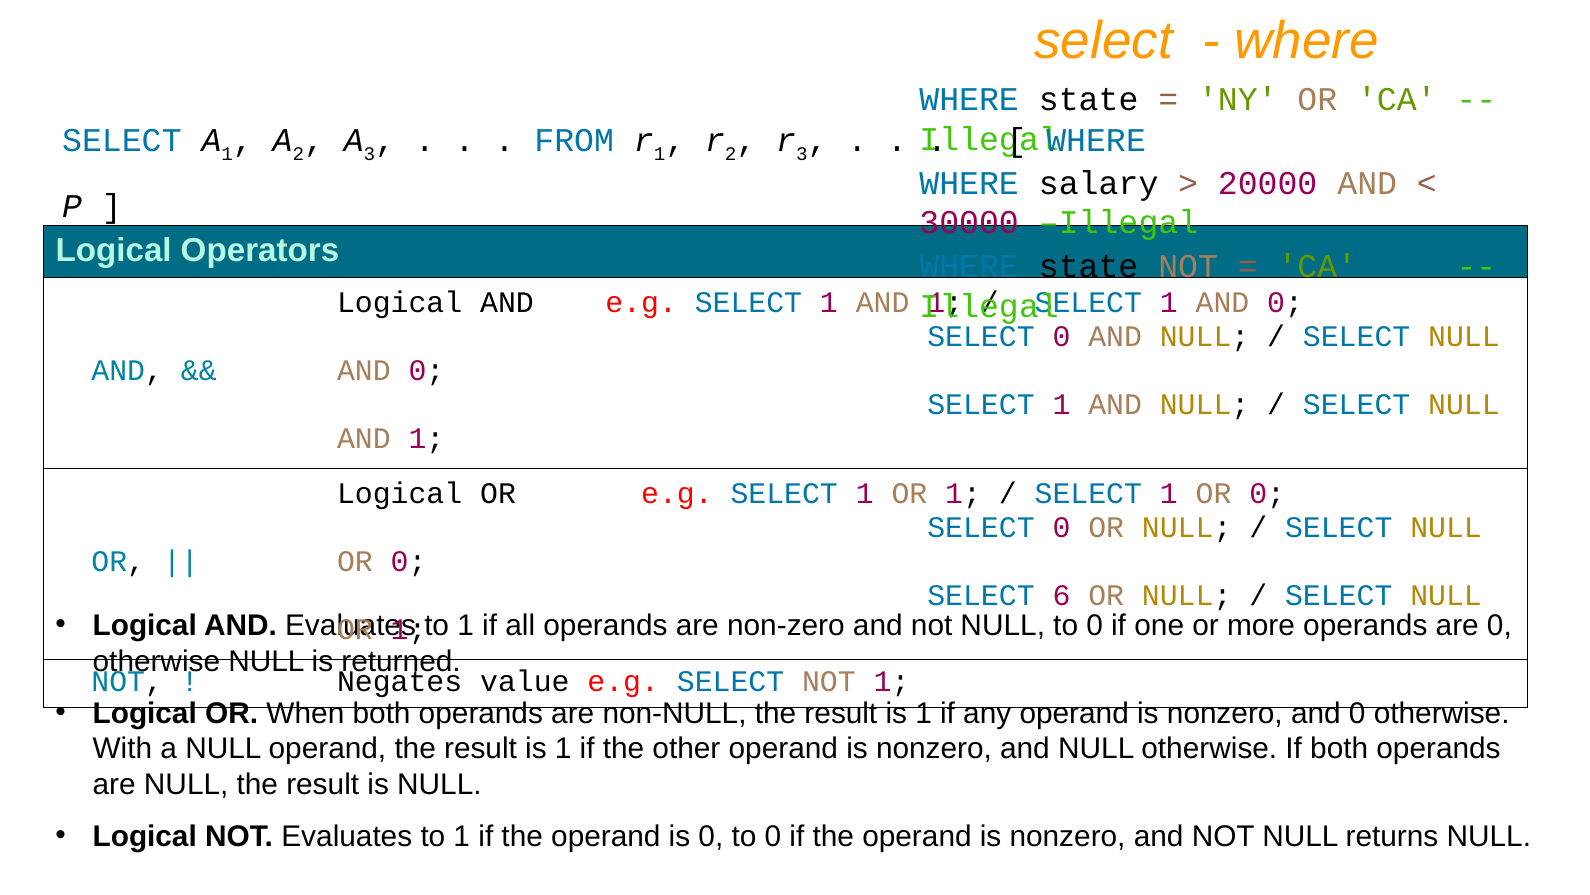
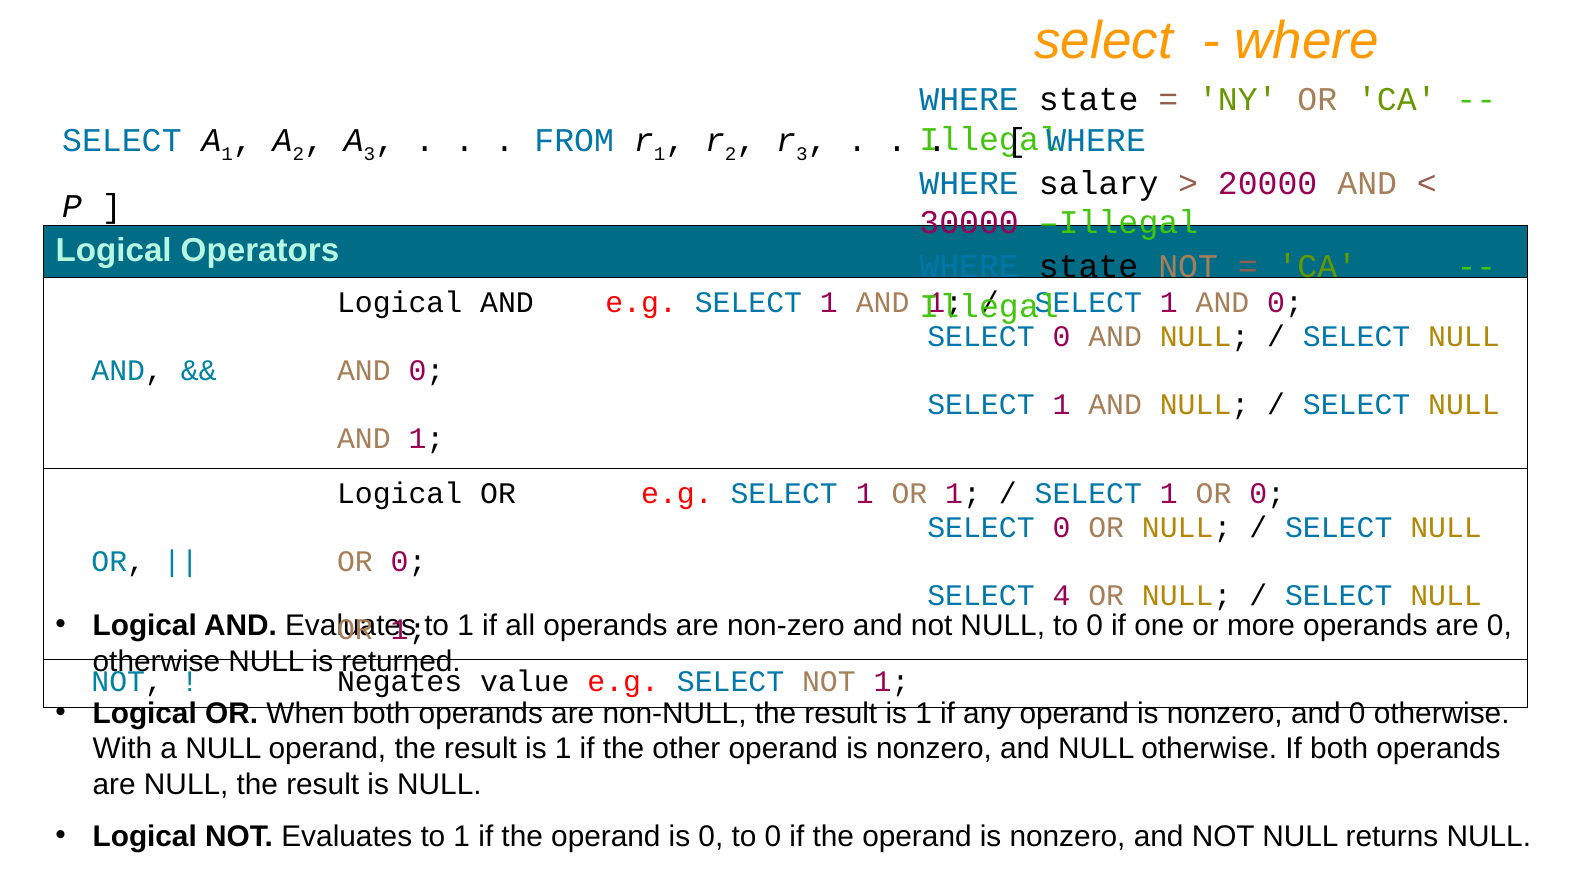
6: 6 -> 4
